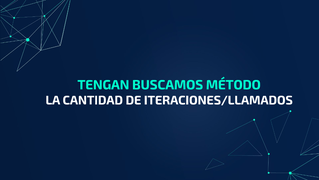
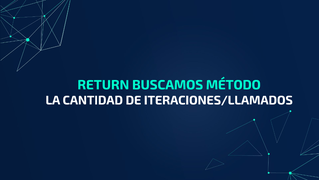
TENGAN: TENGAN -> RETURN
